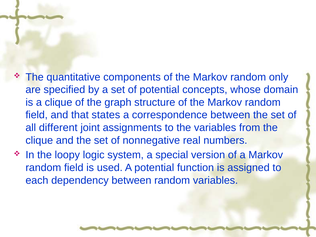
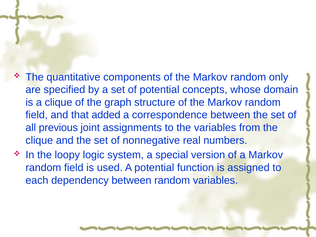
states: states -> added
different: different -> previous
